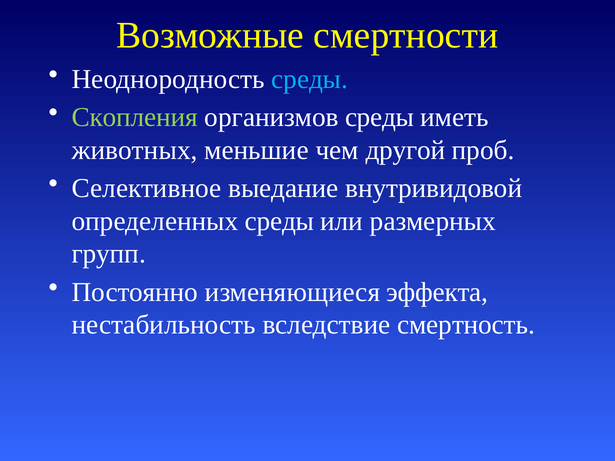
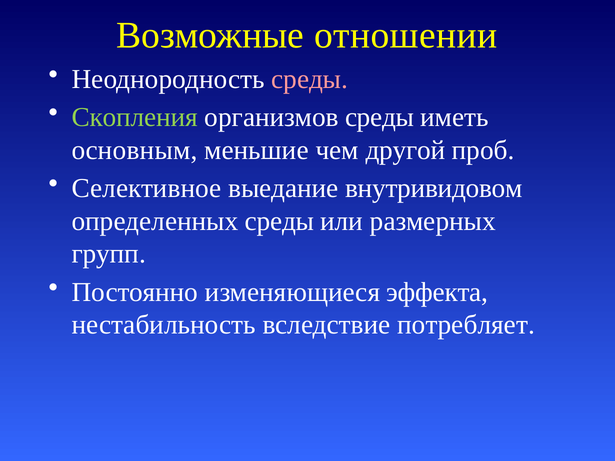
смертности: смертности -> отношении
среды at (310, 79) colour: light blue -> pink
животных: животных -> основным
внутривидовой: внутривидовой -> внутривидовом
смертность: смертность -> потребляет
